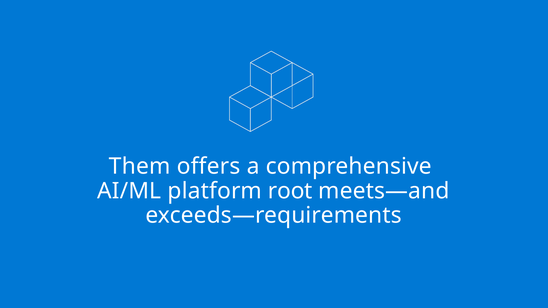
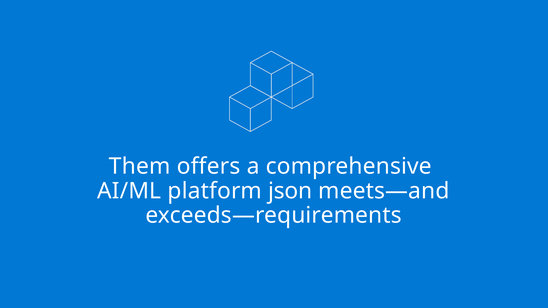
root: root -> json
